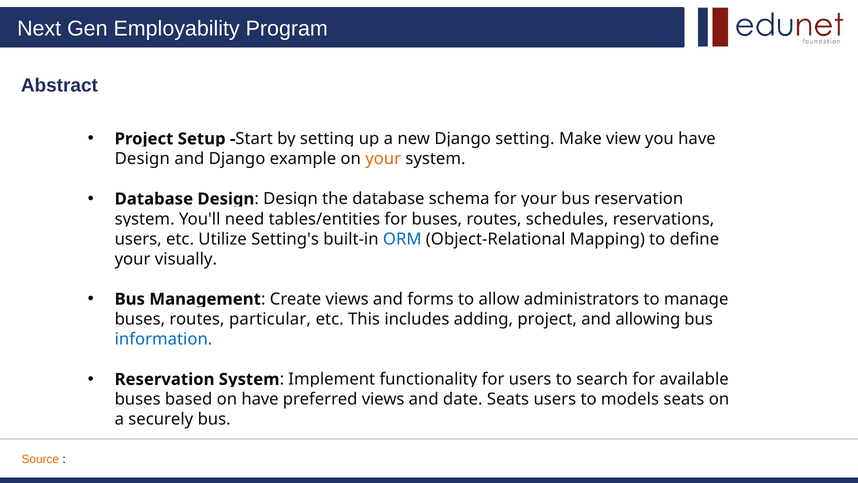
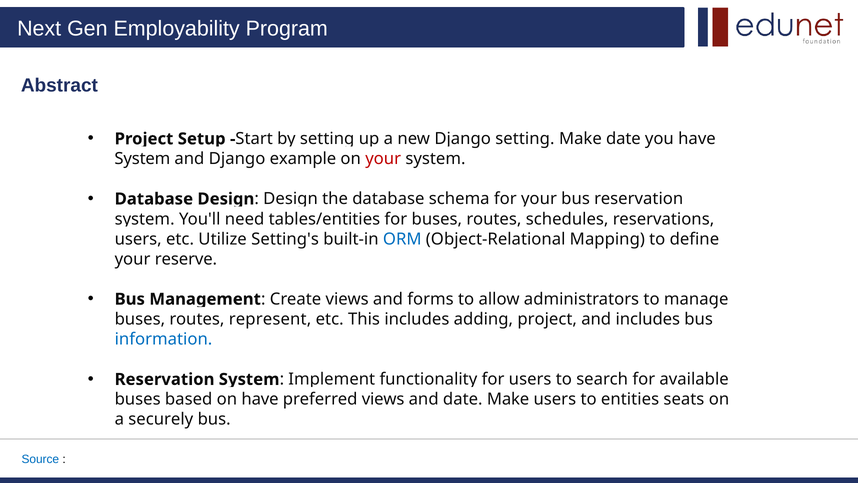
Make view: view -> date
Design at (142, 159): Design -> System
your at (383, 159) colour: orange -> red
visually: visually -> reserve
particular: particular -> represent
and allowing: allowing -> includes
date Seats: Seats -> Make
models: models -> entities
Source colour: orange -> blue
